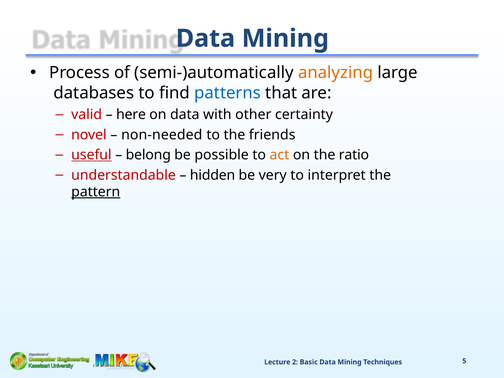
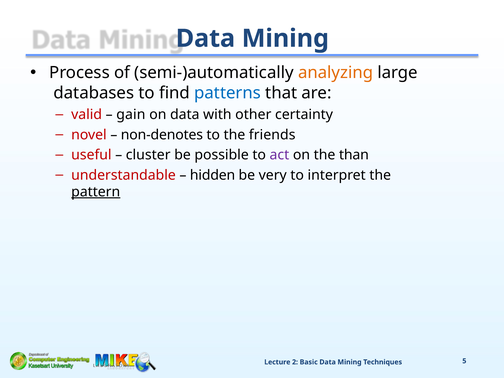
here: here -> gain
non-needed: non-needed -> non-denotes
useful underline: present -> none
belong: belong -> cluster
act colour: orange -> purple
ratio: ratio -> than
